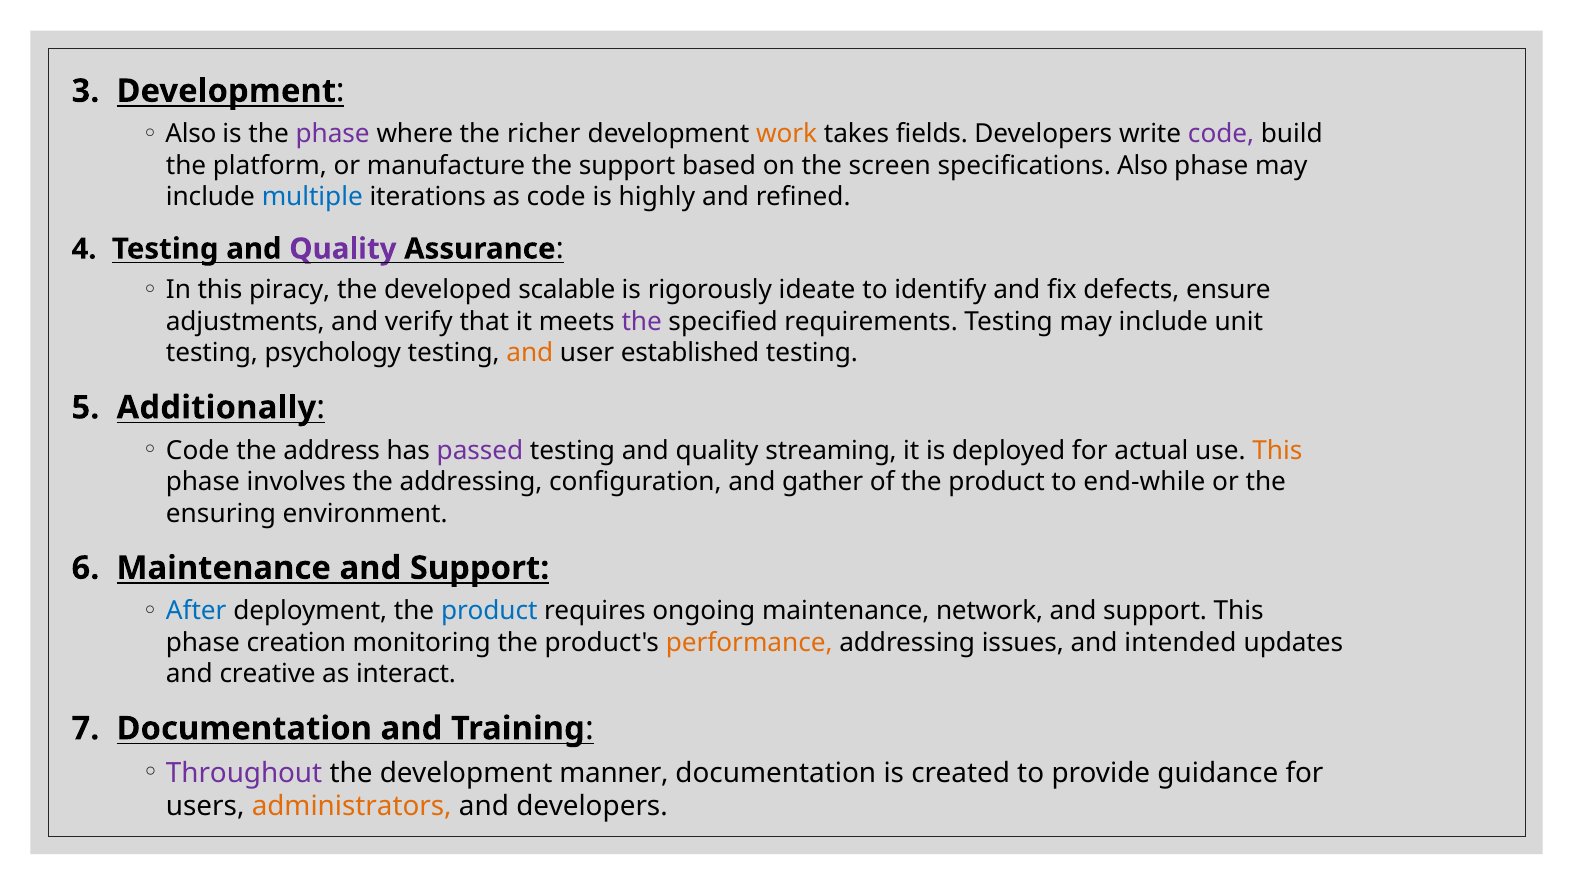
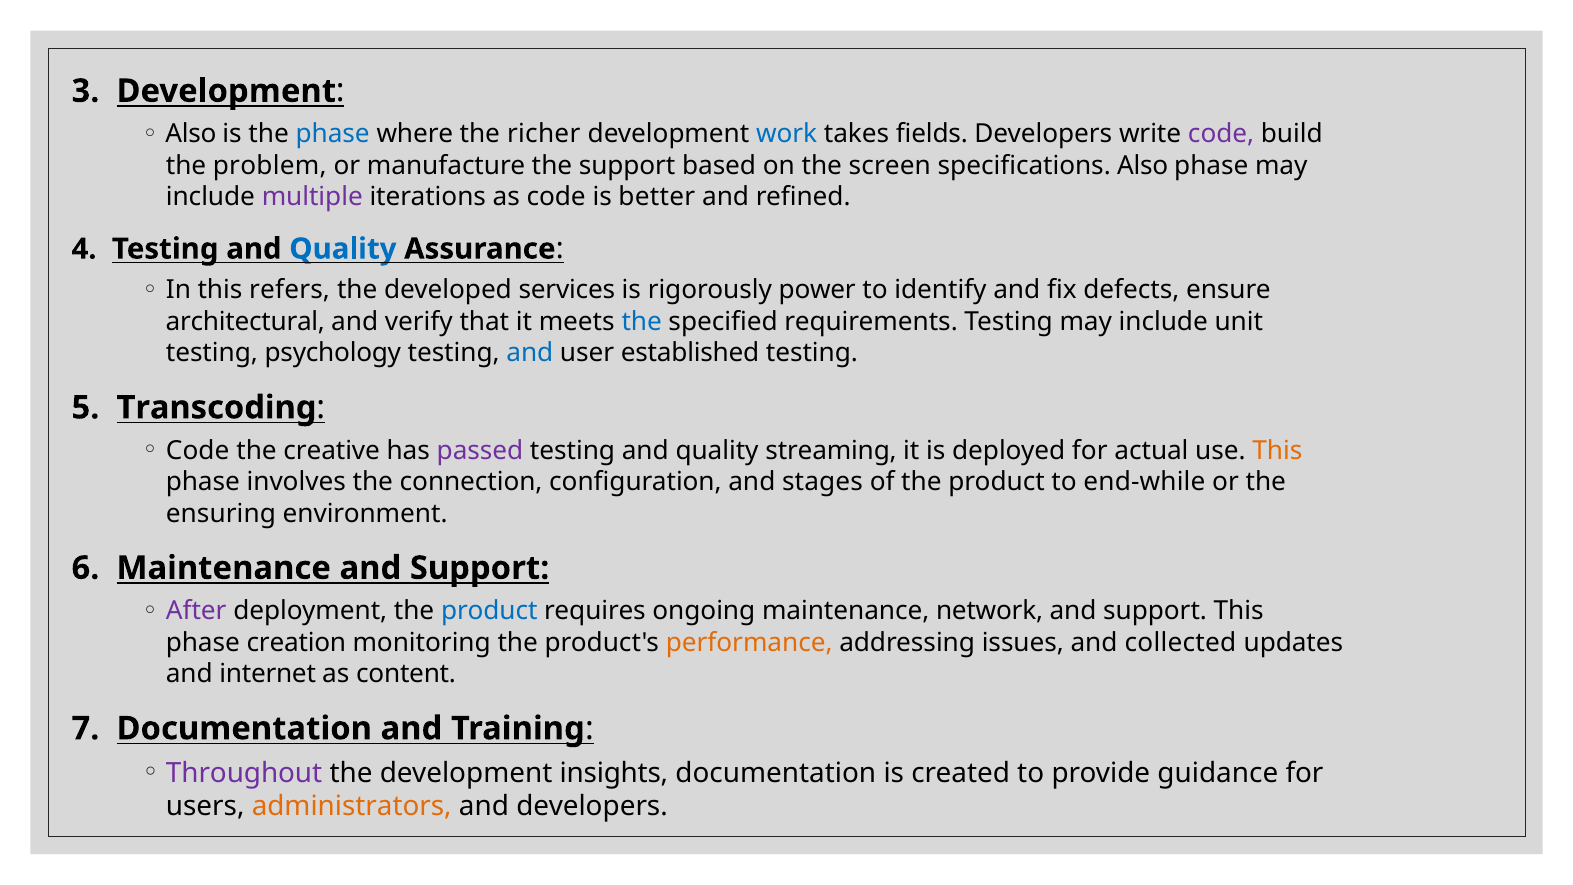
phase at (333, 134) colour: purple -> blue
work colour: orange -> blue
platform: platform -> problem
multiple colour: blue -> purple
highly: highly -> better
Quality at (343, 249) colour: purple -> blue
piracy: piracy -> refers
scalable: scalable -> services
ideate: ideate -> power
adjustments: adjustments -> architectural
the at (642, 322) colour: purple -> blue
and at (530, 353) colour: orange -> blue
Additionally: Additionally -> Transcoding
address: address -> creative
the addressing: addressing -> connection
gather: gather -> stages
After colour: blue -> purple
intended: intended -> collected
creative: creative -> internet
interact: interact -> content
manner: manner -> insights
